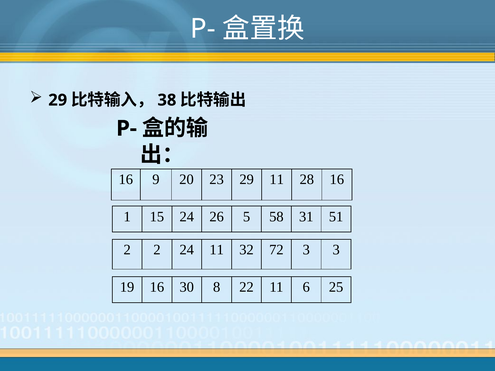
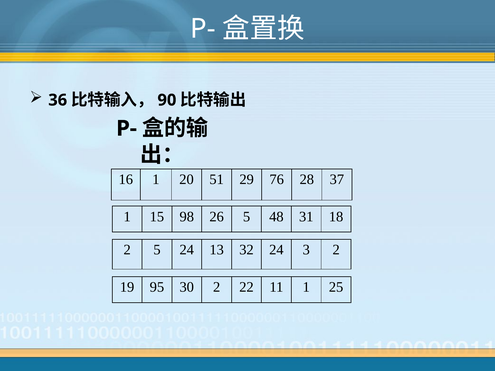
29 at (58, 100): 29 -> 36
38: 38 -> 90
16 9: 9 -> 1
23: 23 -> 51
29 11: 11 -> 76
28 16: 16 -> 37
15 24: 24 -> 98
58: 58 -> 48
51: 51 -> 18
2 2: 2 -> 5
24 11: 11 -> 13
32 72: 72 -> 24
3 3: 3 -> 2
19 16: 16 -> 95
30 8: 8 -> 2
11 6: 6 -> 1
